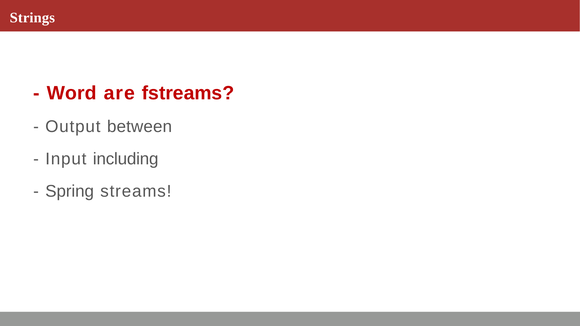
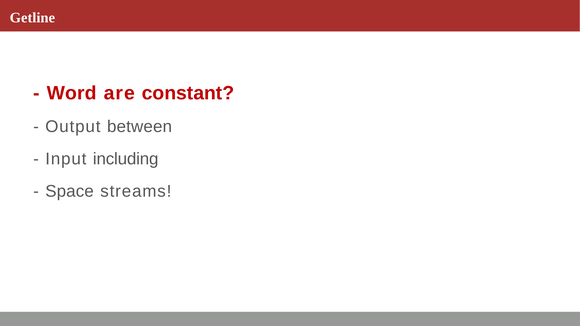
Strings: Strings -> Getline
fstreams: fstreams -> constant
Spring: Spring -> Space
